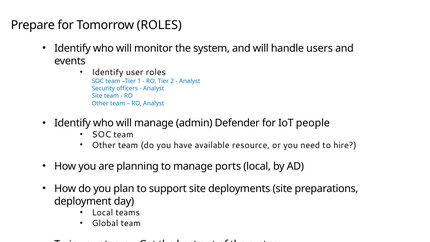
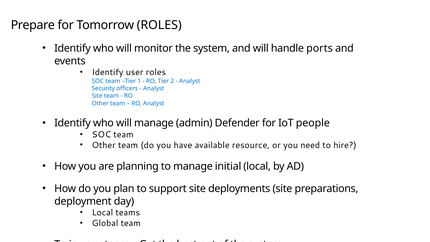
users: users -> ports
ports: ports -> initial
